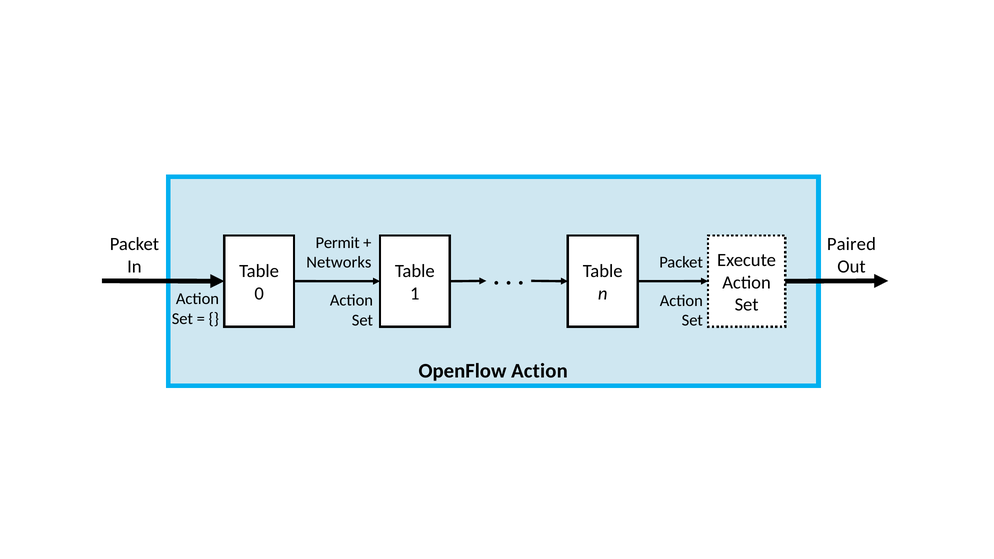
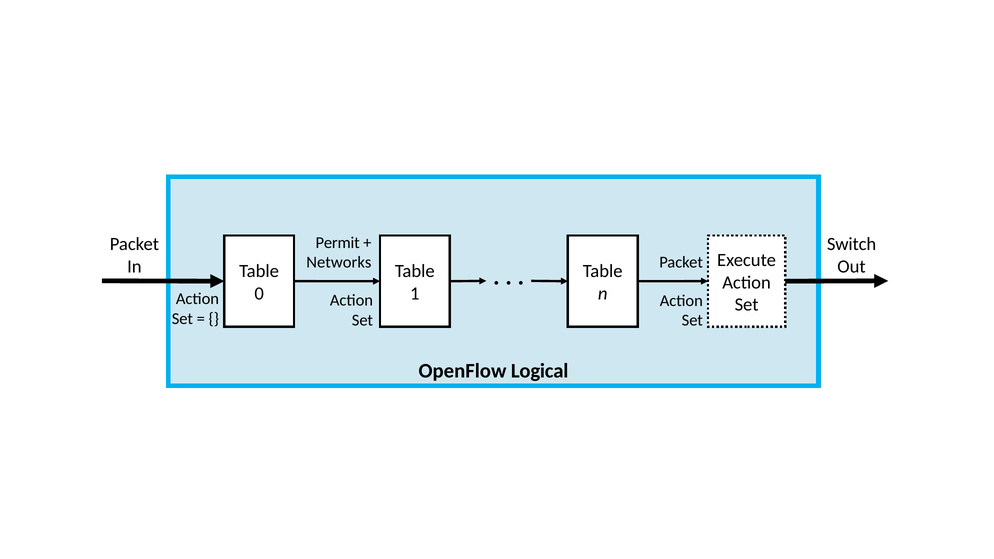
Paired: Paired -> Switch
OpenFlow Action: Action -> Logical
